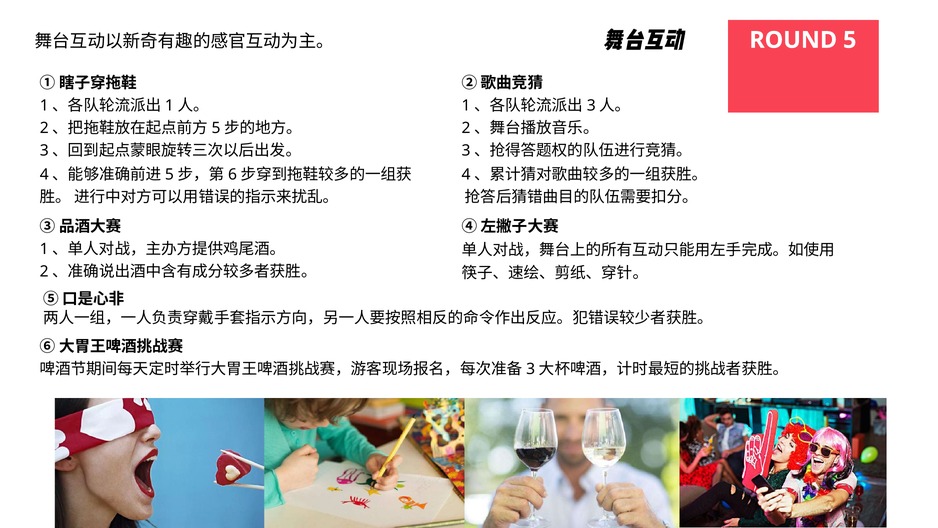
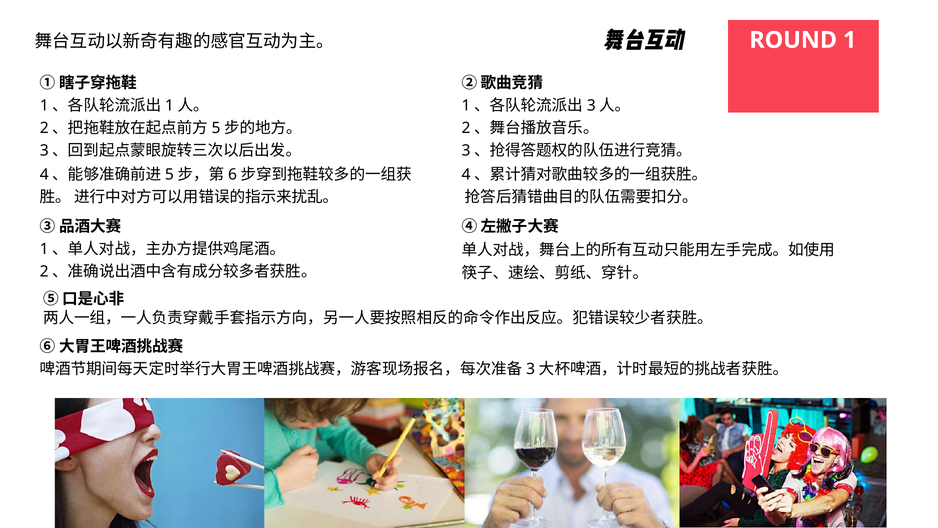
5: 5 -> 1
